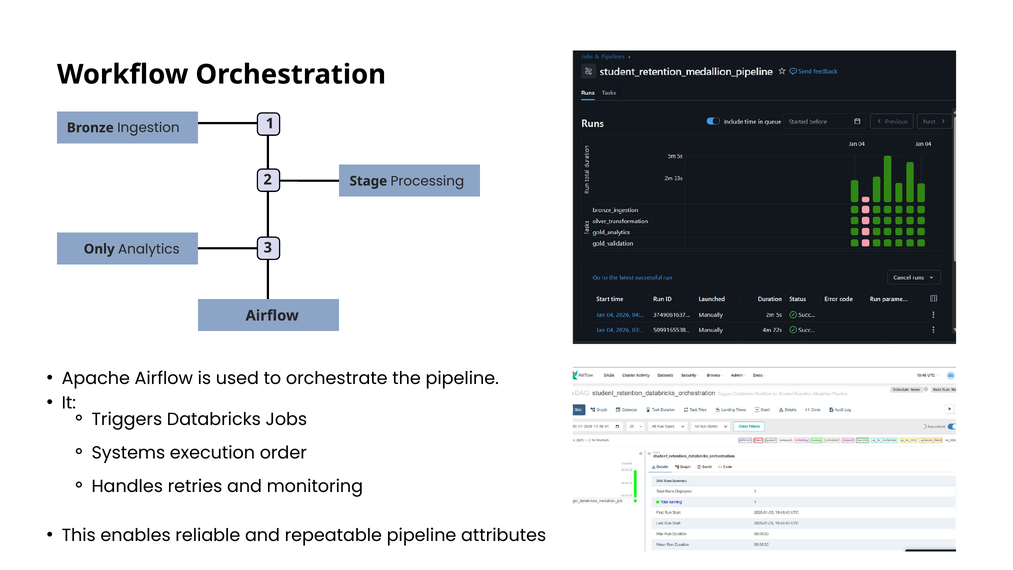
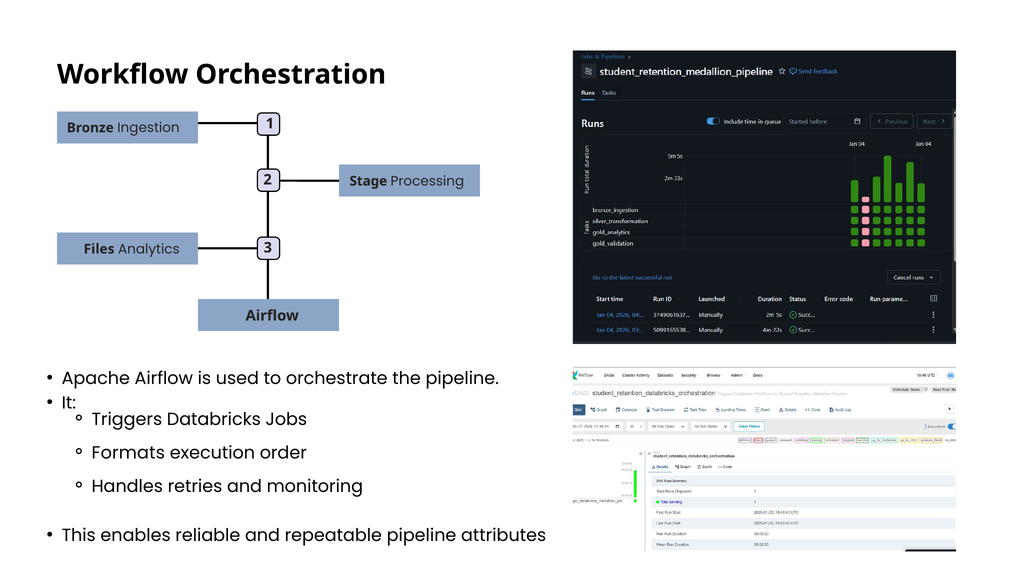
Only: Only -> Files
Systems: Systems -> Formats
